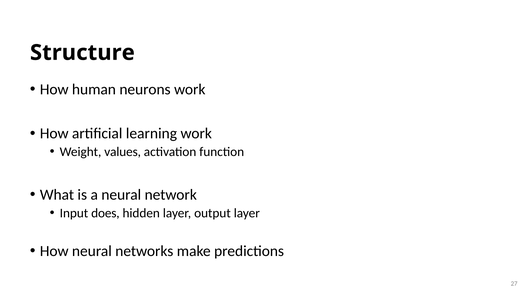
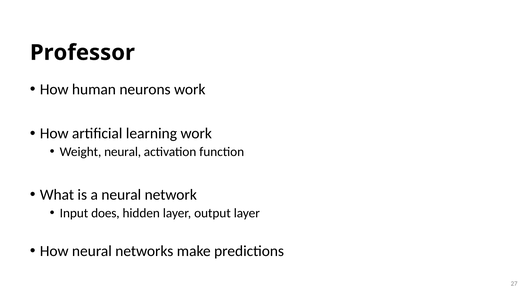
Structure: Structure -> Professor
Weight values: values -> neural
